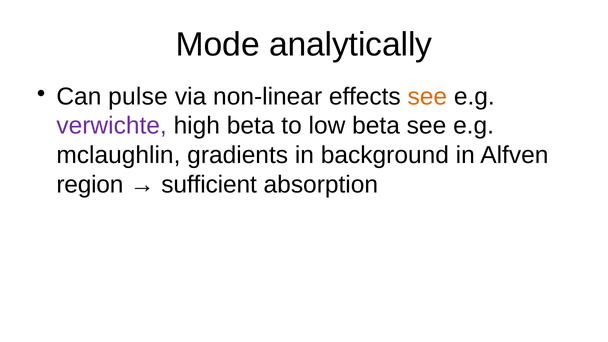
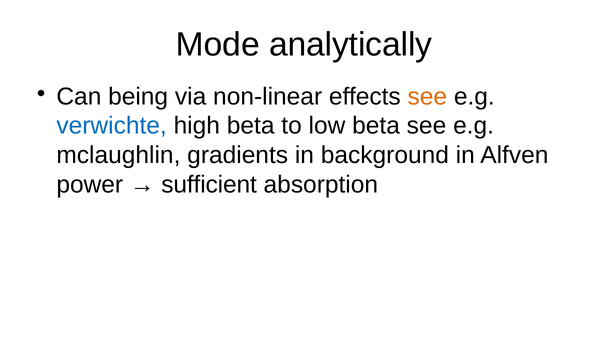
pulse: pulse -> being
verwichte colour: purple -> blue
region: region -> power
